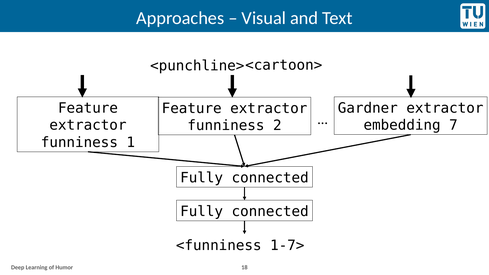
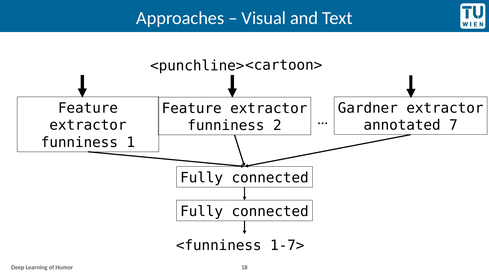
embedding: embedding -> annotated
